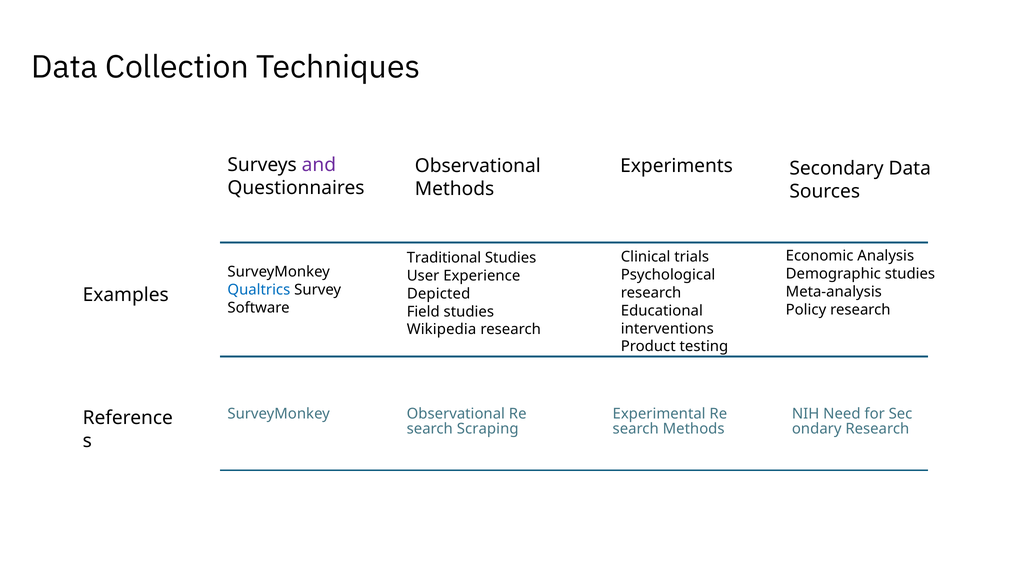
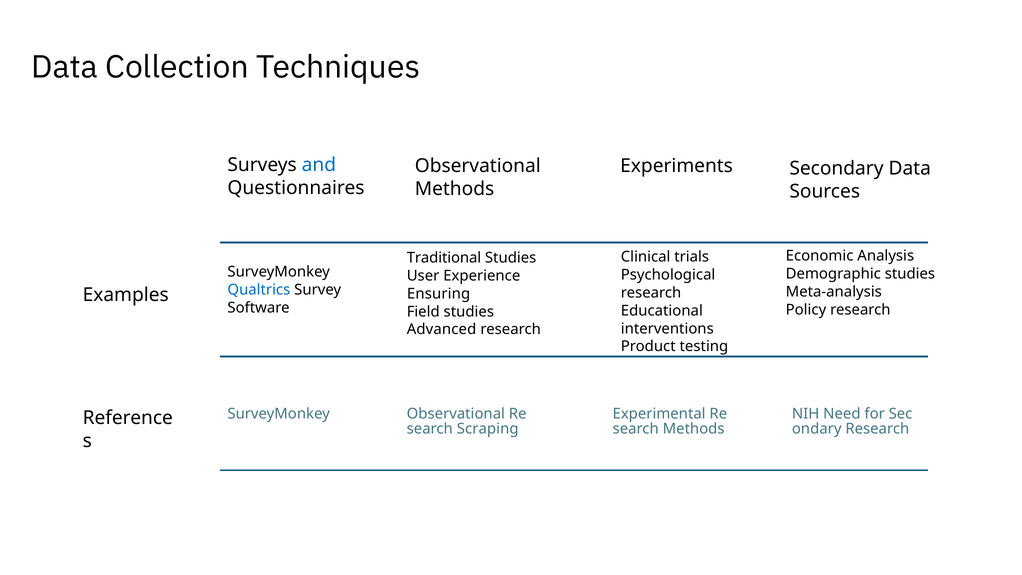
and colour: purple -> blue
Depicted: Depicted -> Ensuring
Wikipedia: Wikipedia -> Advanced
